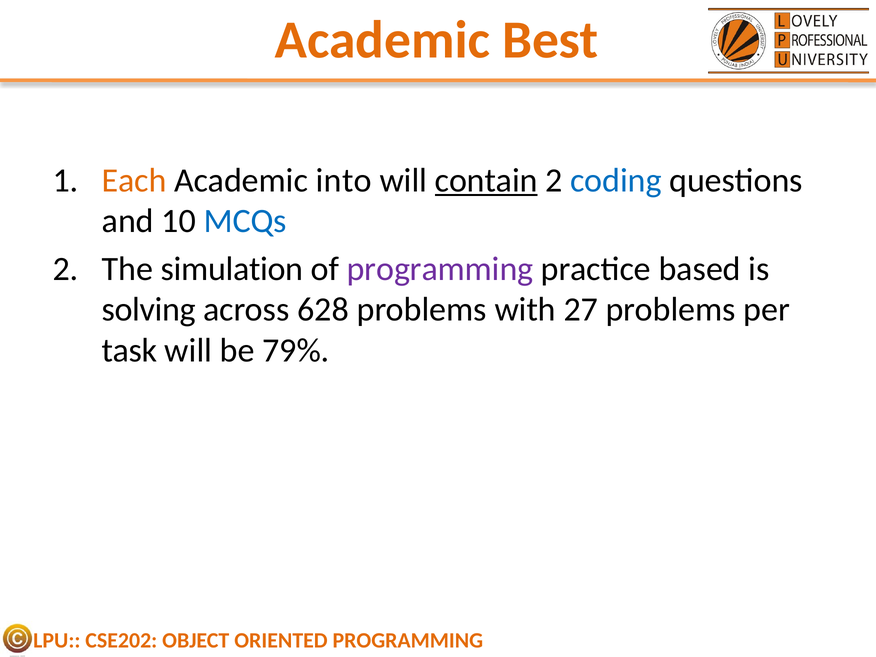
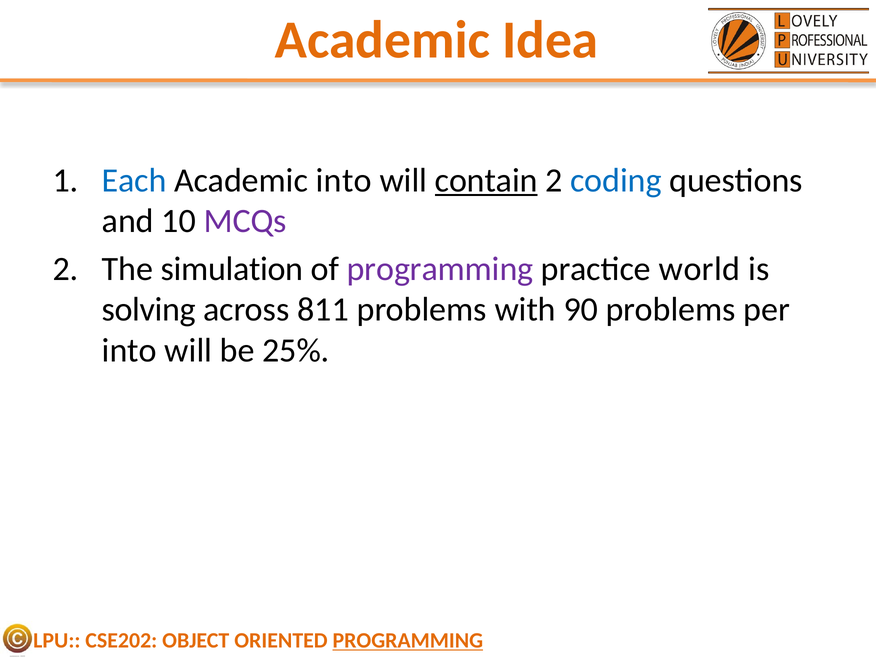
Best: Best -> Idea
Each colour: orange -> blue
MCQs colour: blue -> purple
based: based -> world
628: 628 -> 811
27: 27 -> 90
task at (129, 350): task -> into
79%: 79% -> 25%
PROGRAMMING at (408, 641) underline: none -> present
